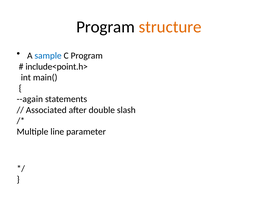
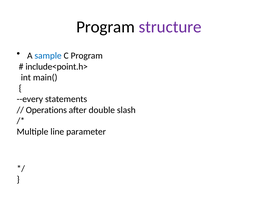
structure colour: orange -> purple
--again: --again -> --every
Associated: Associated -> Operations
